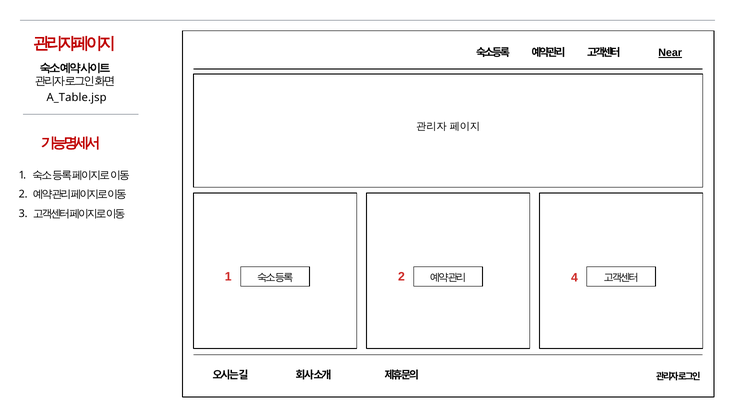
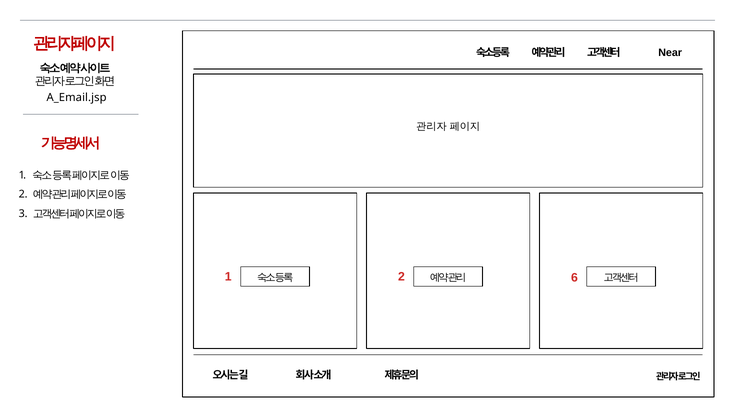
Near underline: present -> none
A_Table.jsp: A_Table.jsp -> A_Email.jsp
4: 4 -> 6
